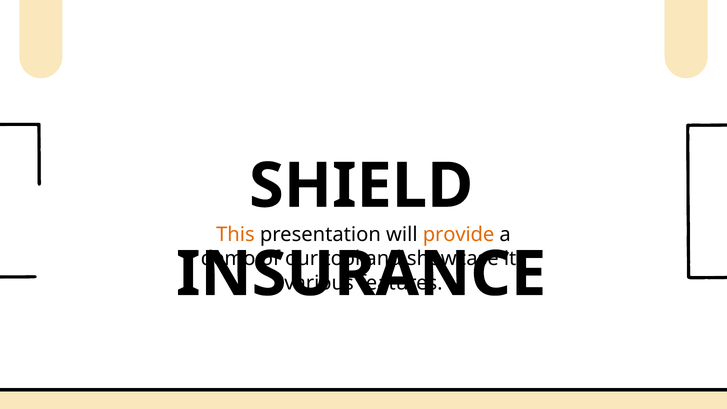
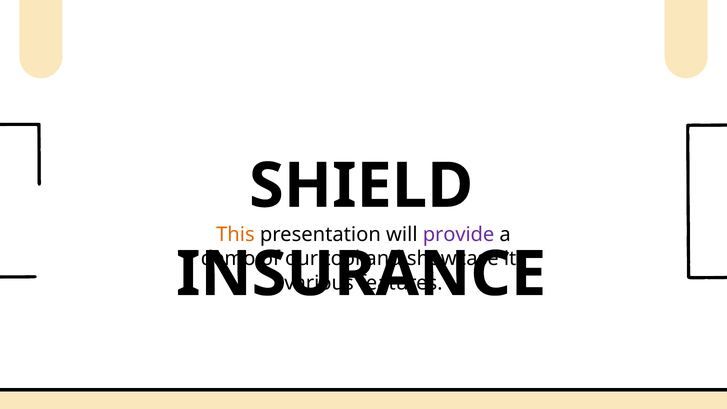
provide colour: orange -> purple
